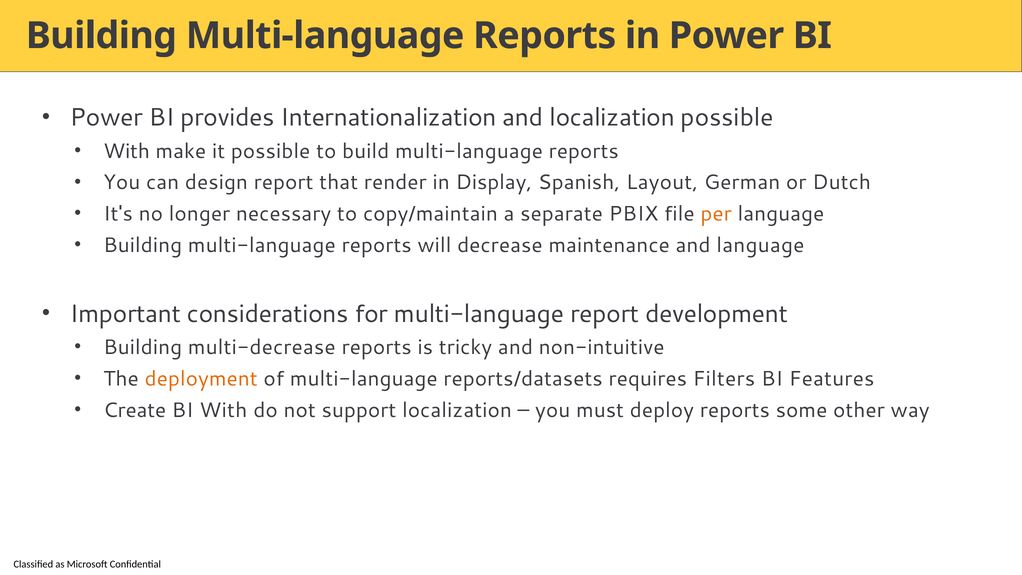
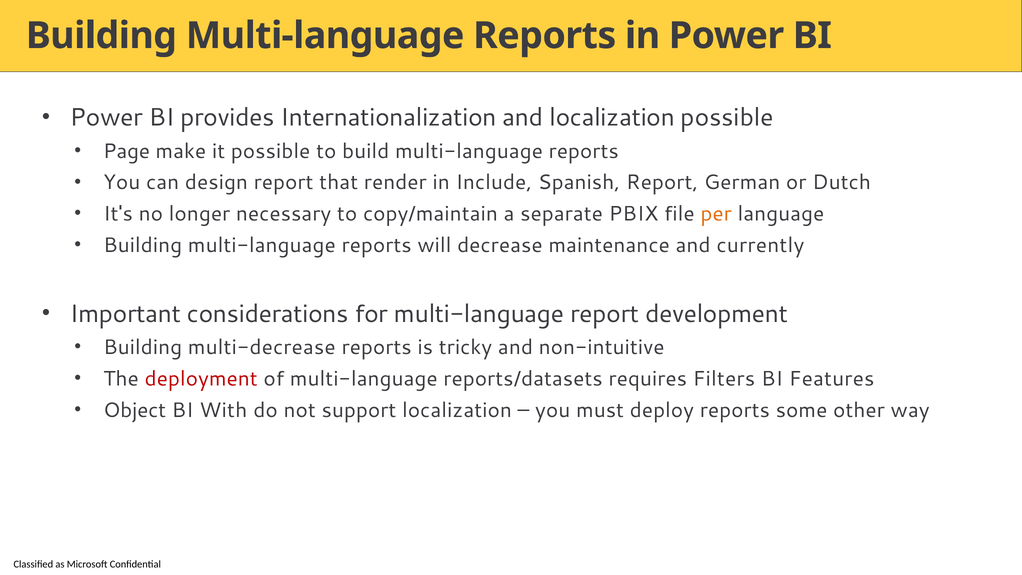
With at (127, 151): With -> Page
Display: Display -> Include
Spanish Layout: Layout -> Report
and language: language -> currently
deployment colour: orange -> red
Create: Create -> Object
